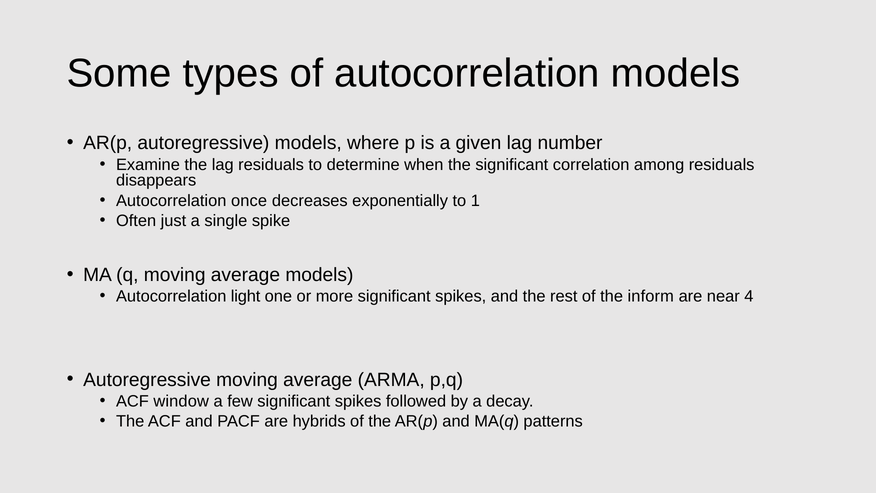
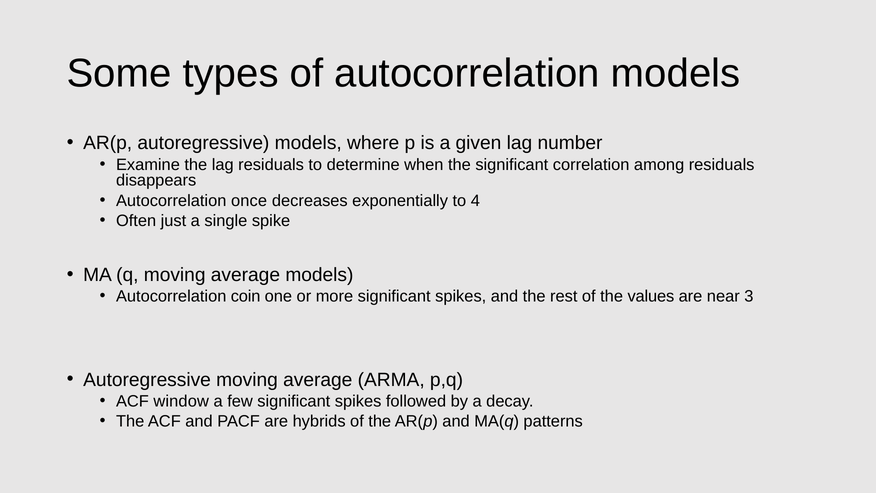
1: 1 -> 4
light: light -> coin
inform: inform -> values
4: 4 -> 3
